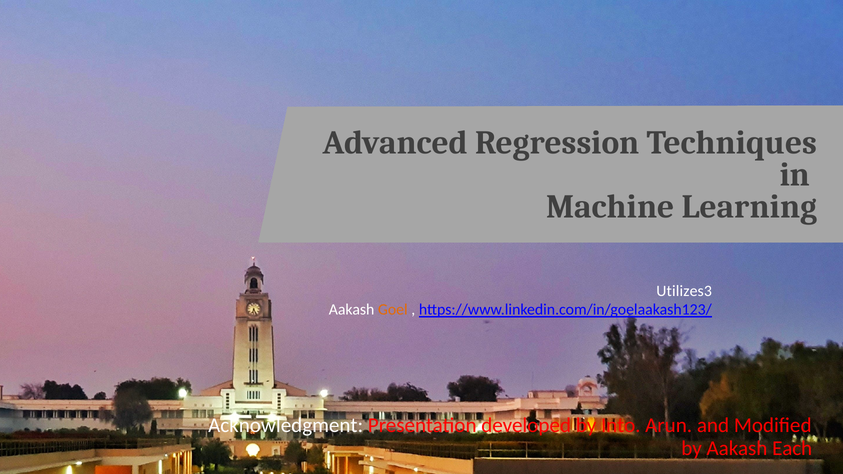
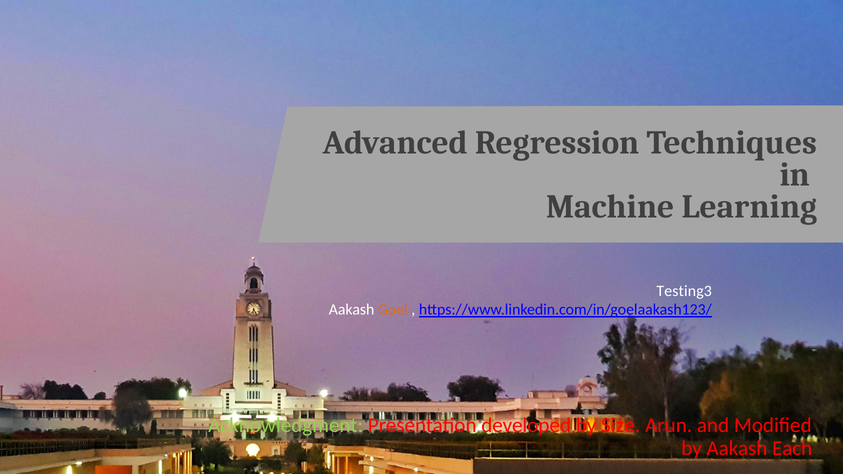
Utilizes3: Utilizes3 -> Testing3
Acknowledgment colour: white -> light green
Into: Into -> Size
